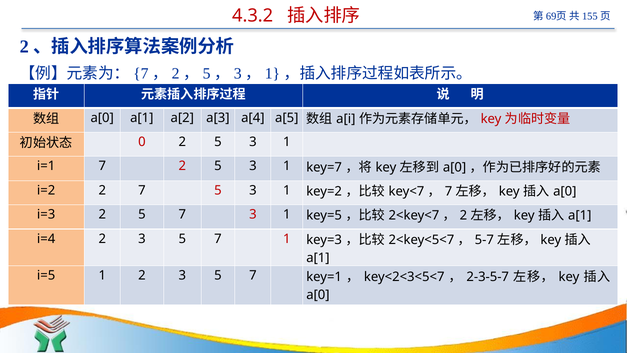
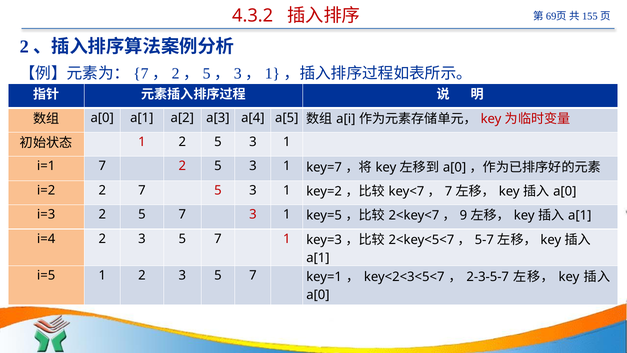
0 at (142, 142): 0 -> 1
2 at (463, 215): 2 -> 9
